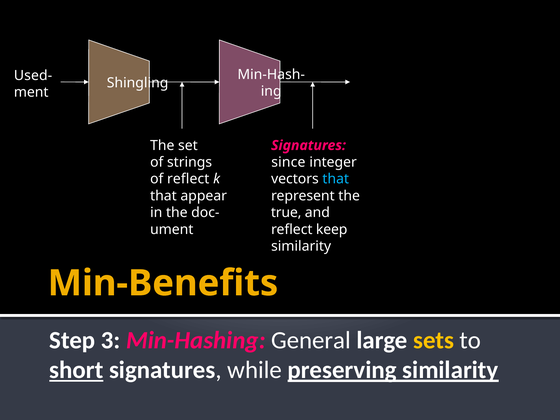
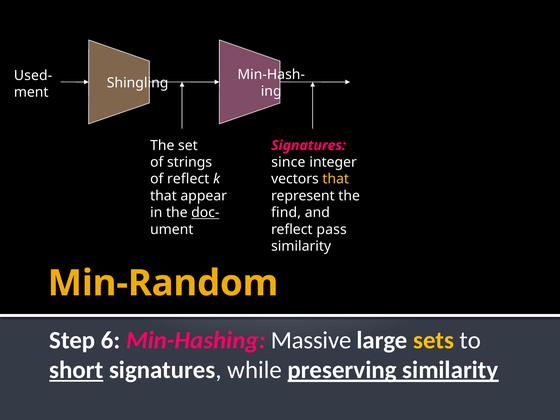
that at (336, 179) colour: light blue -> yellow
doc- underline: none -> present
true: true -> find
keep: keep -> pass
Min-Benefits: Min-Benefits -> Min-Random
3: 3 -> 6
General: General -> Massive
